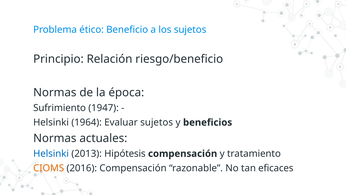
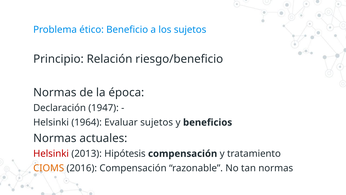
Sufrimiento: Sufrimiento -> Declaración
Helsinki at (51, 153) colour: blue -> red
tan eficaces: eficaces -> normas
